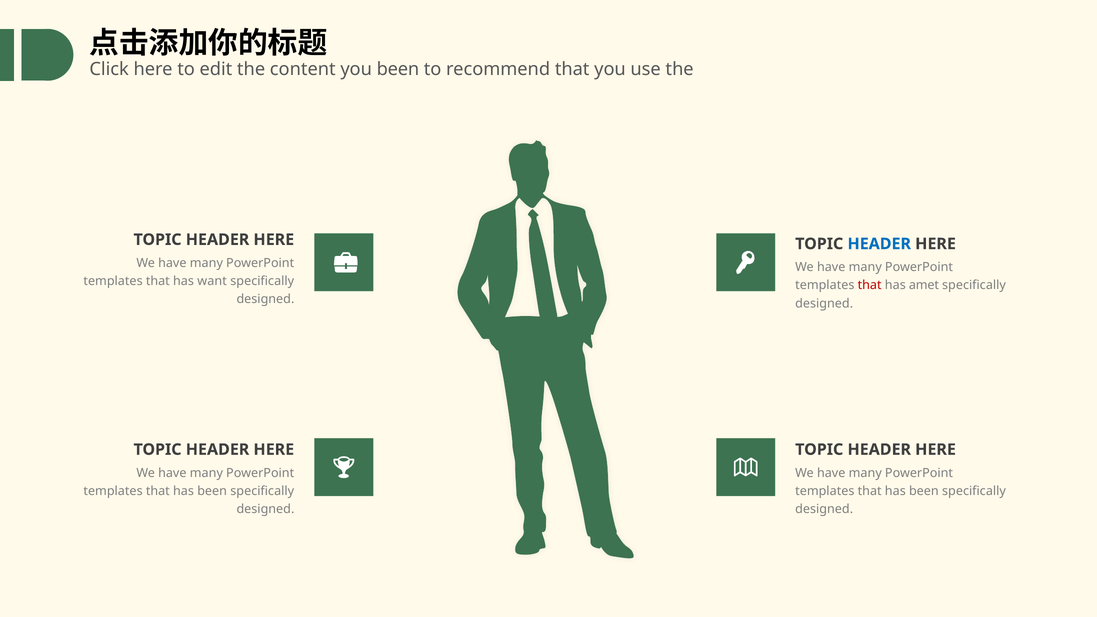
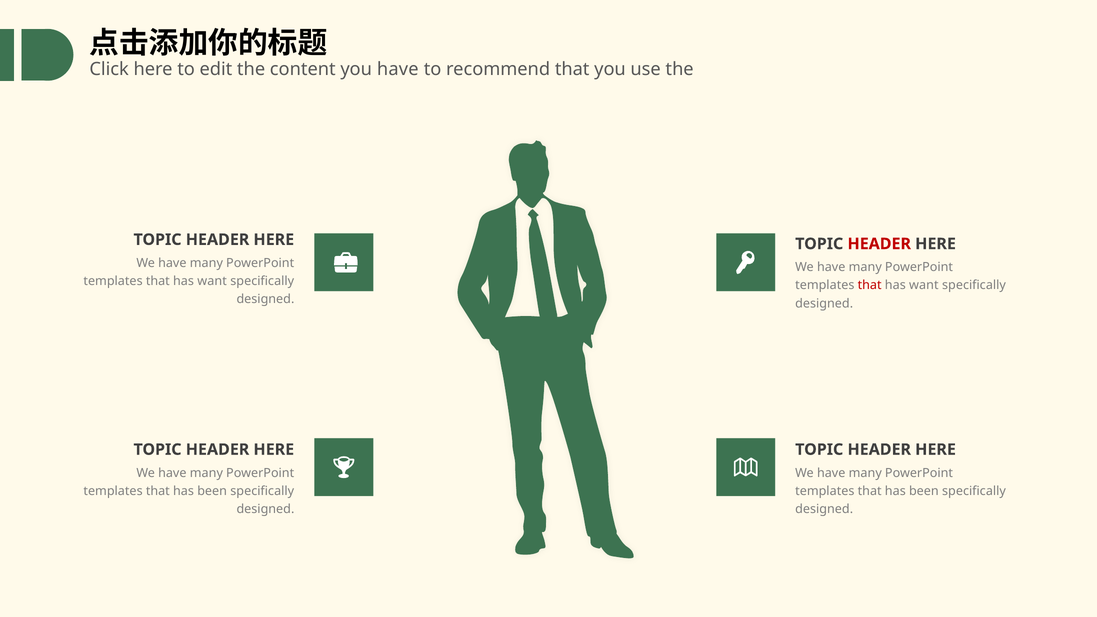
you been: been -> have
HEADER at (879, 244) colour: blue -> red
amet at (924, 285): amet -> want
